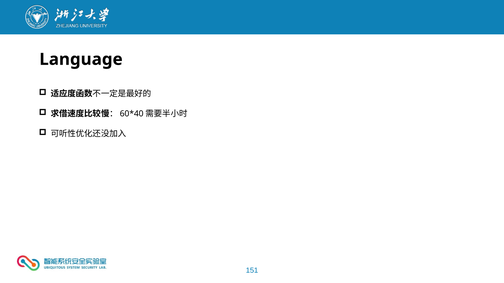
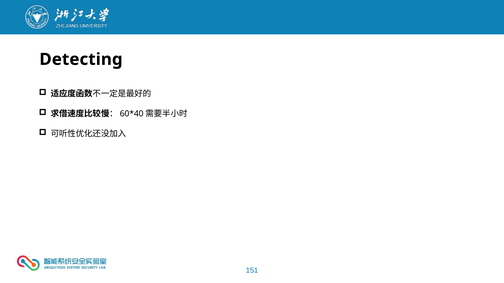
Language: Language -> Detecting
